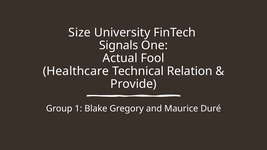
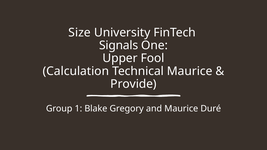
Actual: Actual -> Upper
Healthcare: Healthcare -> Calculation
Technical Relation: Relation -> Maurice
